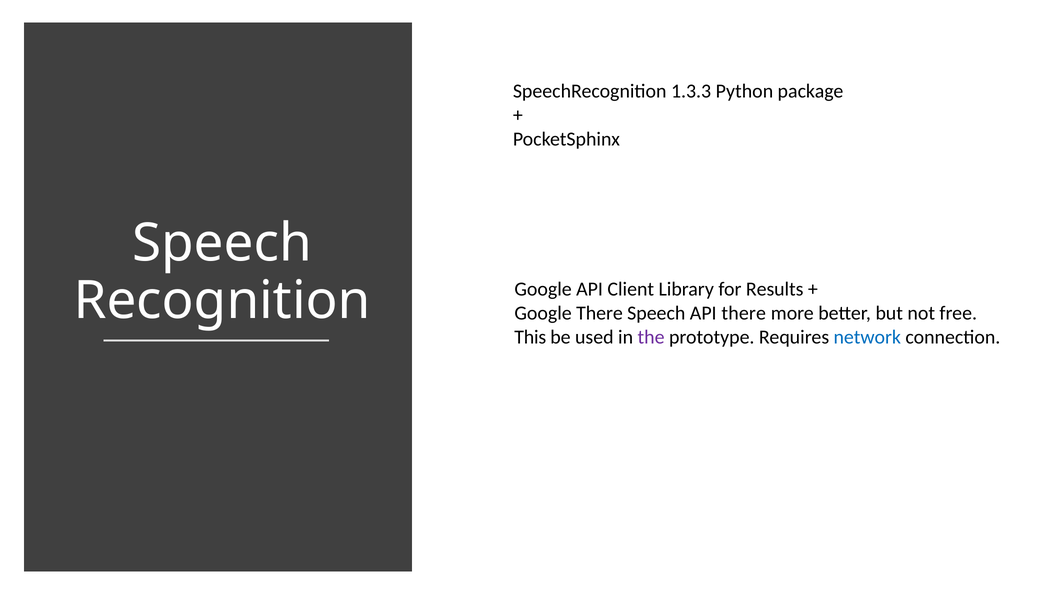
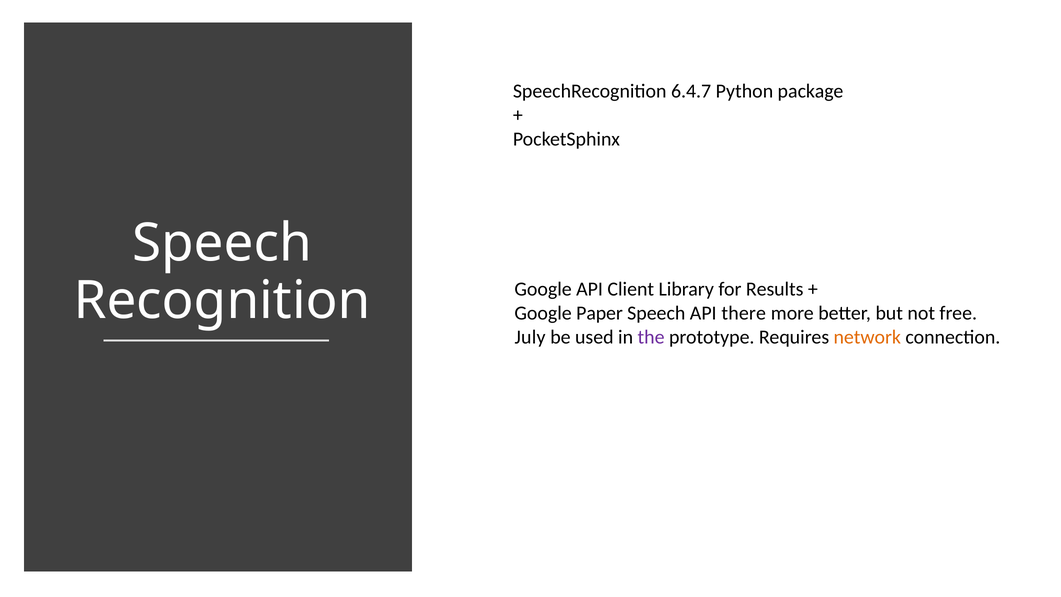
1.3.3: 1.3.3 -> 6.4.7
Google There: There -> Paper
This: This -> July
network colour: blue -> orange
